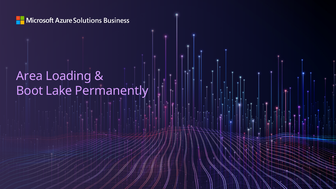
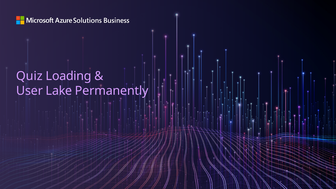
Area: Area -> Quiz
Boot: Boot -> User
